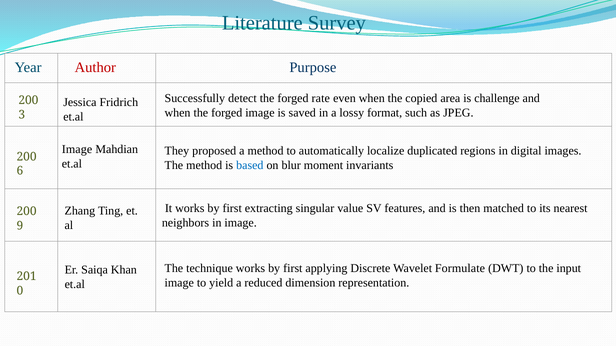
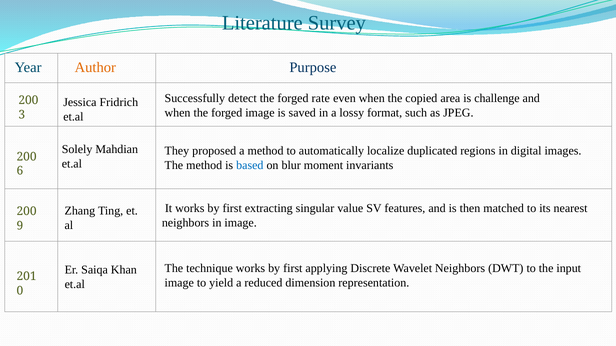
Author colour: red -> orange
Image at (77, 150): Image -> Solely
Wavelet Formulate: Formulate -> Neighbors
